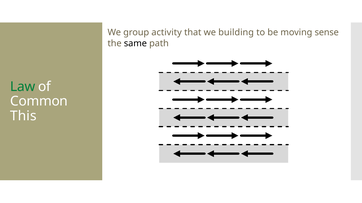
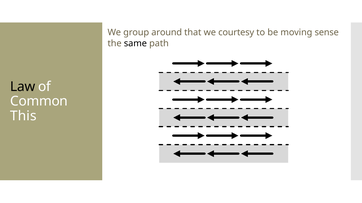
activity: activity -> around
building: building -> courtesy
Law colour: green -> black
